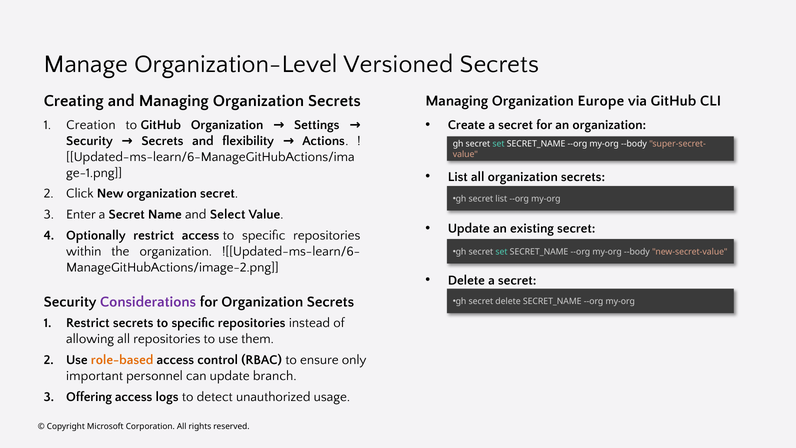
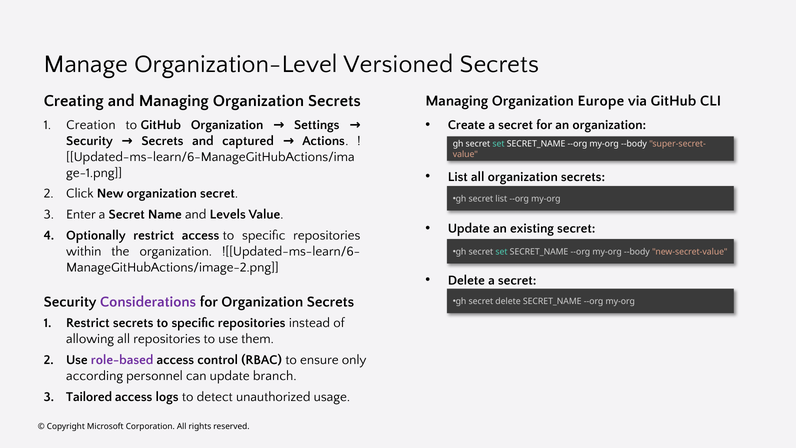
flexibility: flexibility -> captured
Select: Select -> Levels
role-based colour: orange -> purple
important: important -> according
Offering: Offering -> Tailored
